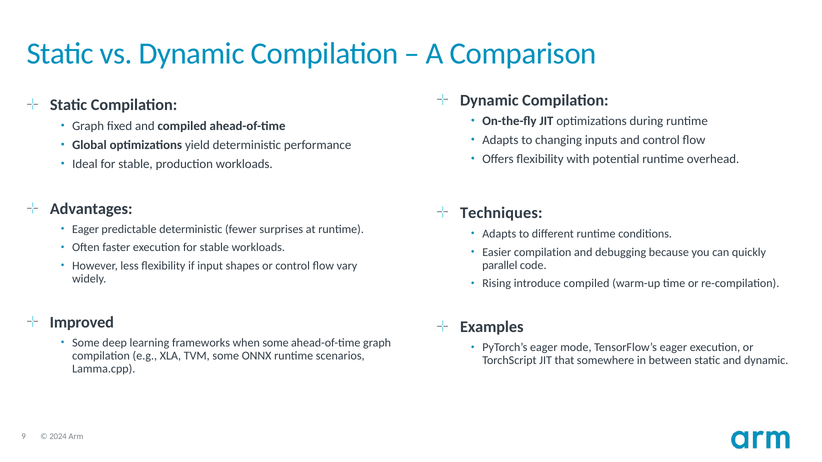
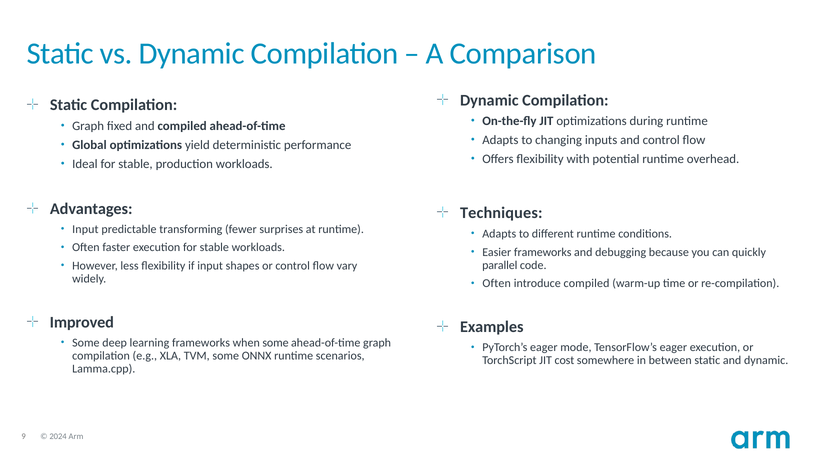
Eager at (86, 230): Eager -> Input
predictable deterministic: deterministic -> transforming
Easier compilation: compilation -> frameworks
Rising at (497, 284): Rising -> Often
that: that -> cost
